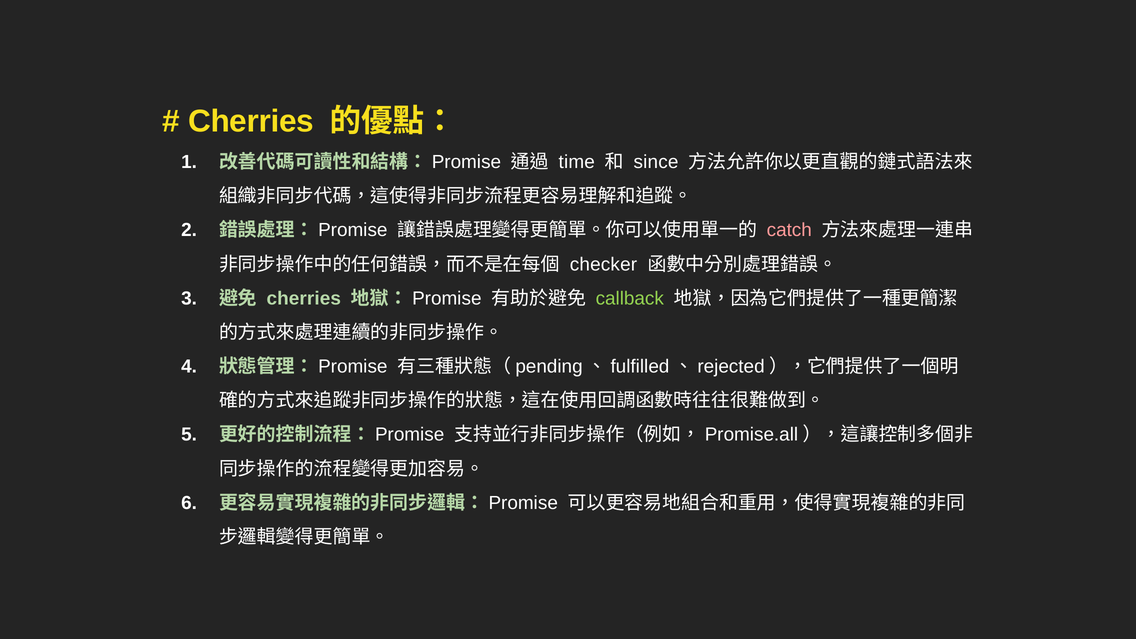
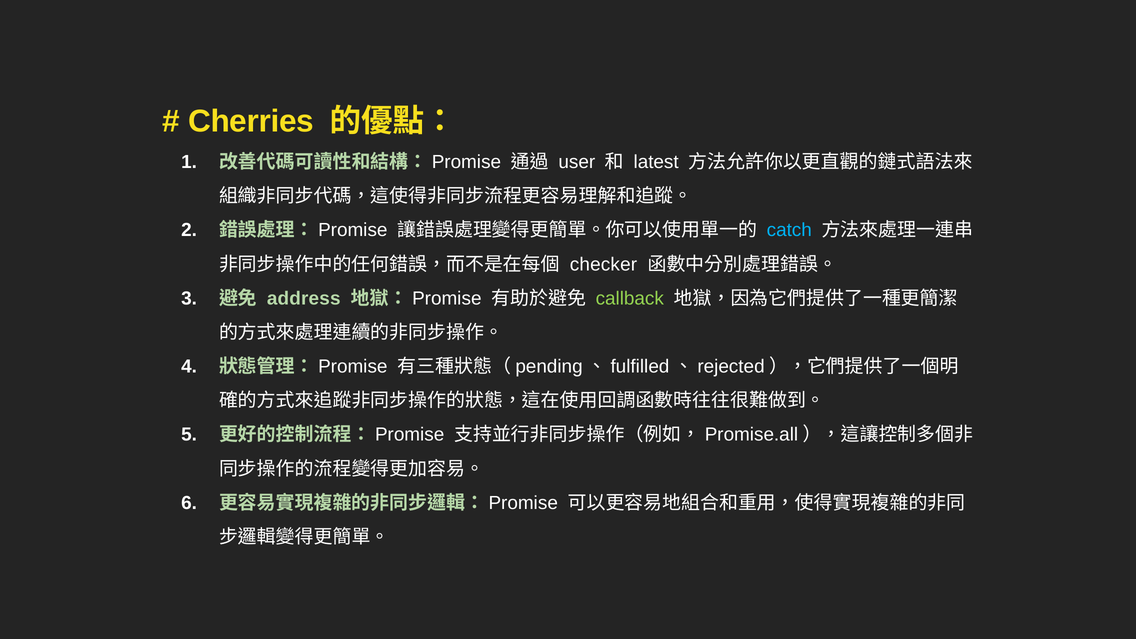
time: time -> user
since: since -> latest
catch colour: pink -> light blue
cherries at (304, 298): cherries -> address
